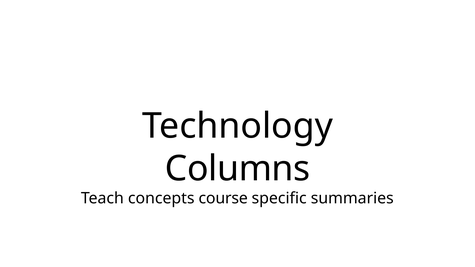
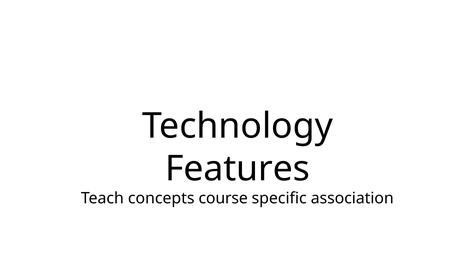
Columns: Columns -> Features
summaries: summaries -> association
